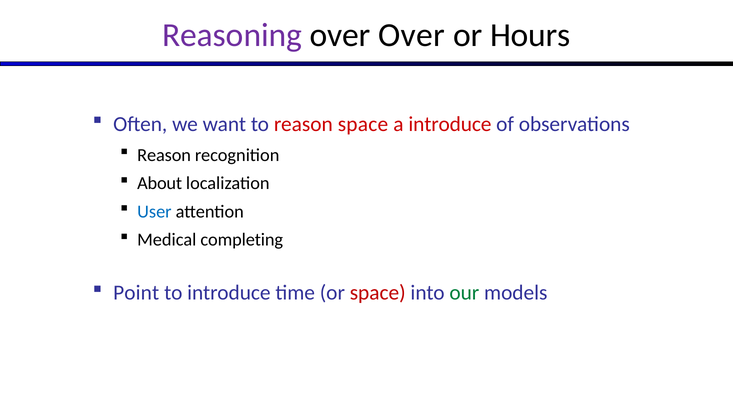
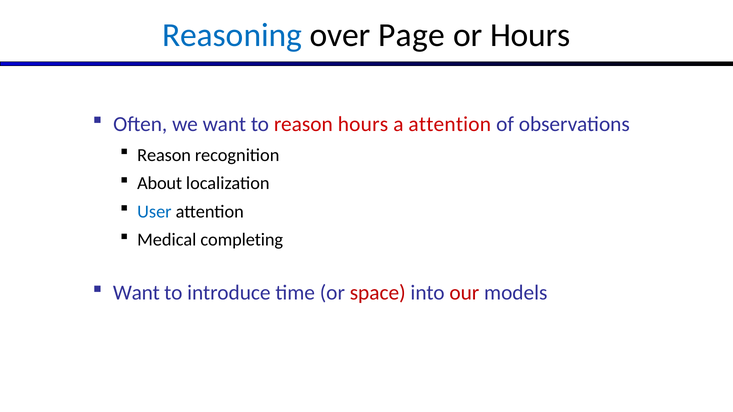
Reasoning colour: purple -> blue
over Over: Over -> Page
reason space: space -> hours
a introduce: introduce -> attention
Point at (136, 293): Point -> Want
our colour: green -> red
